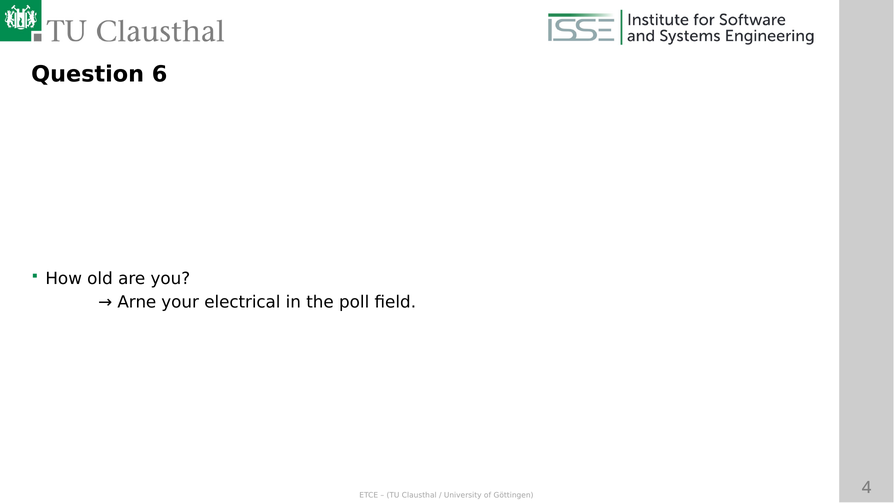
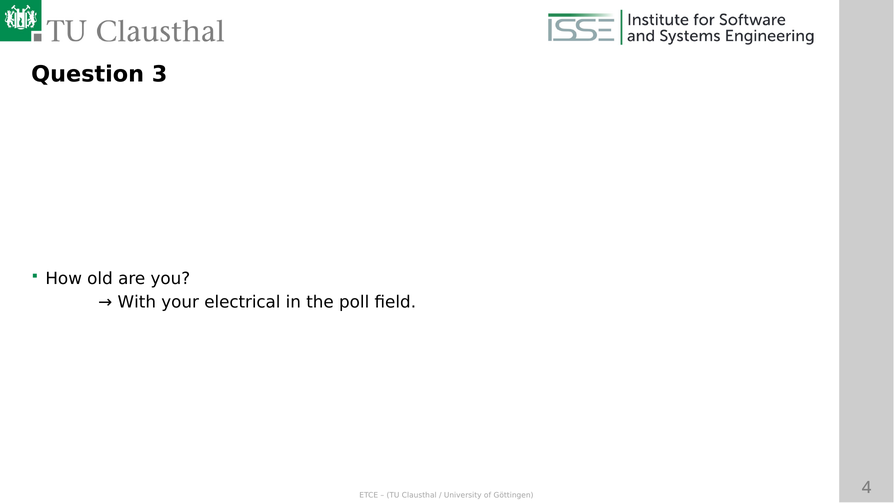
6: 6 -> 3
Arne: Arne -> With
